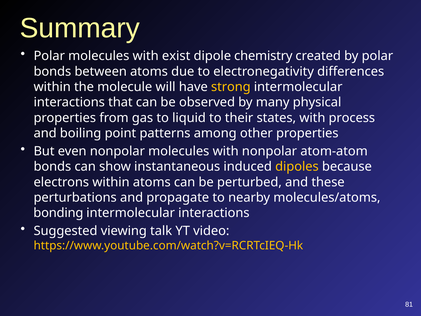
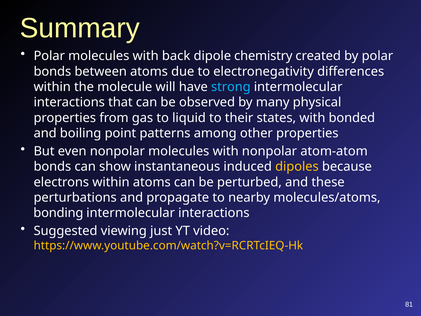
exist: exist -> back
strong colour: yellow -> light blue
process: process -> bonded
talk: talk -> just
